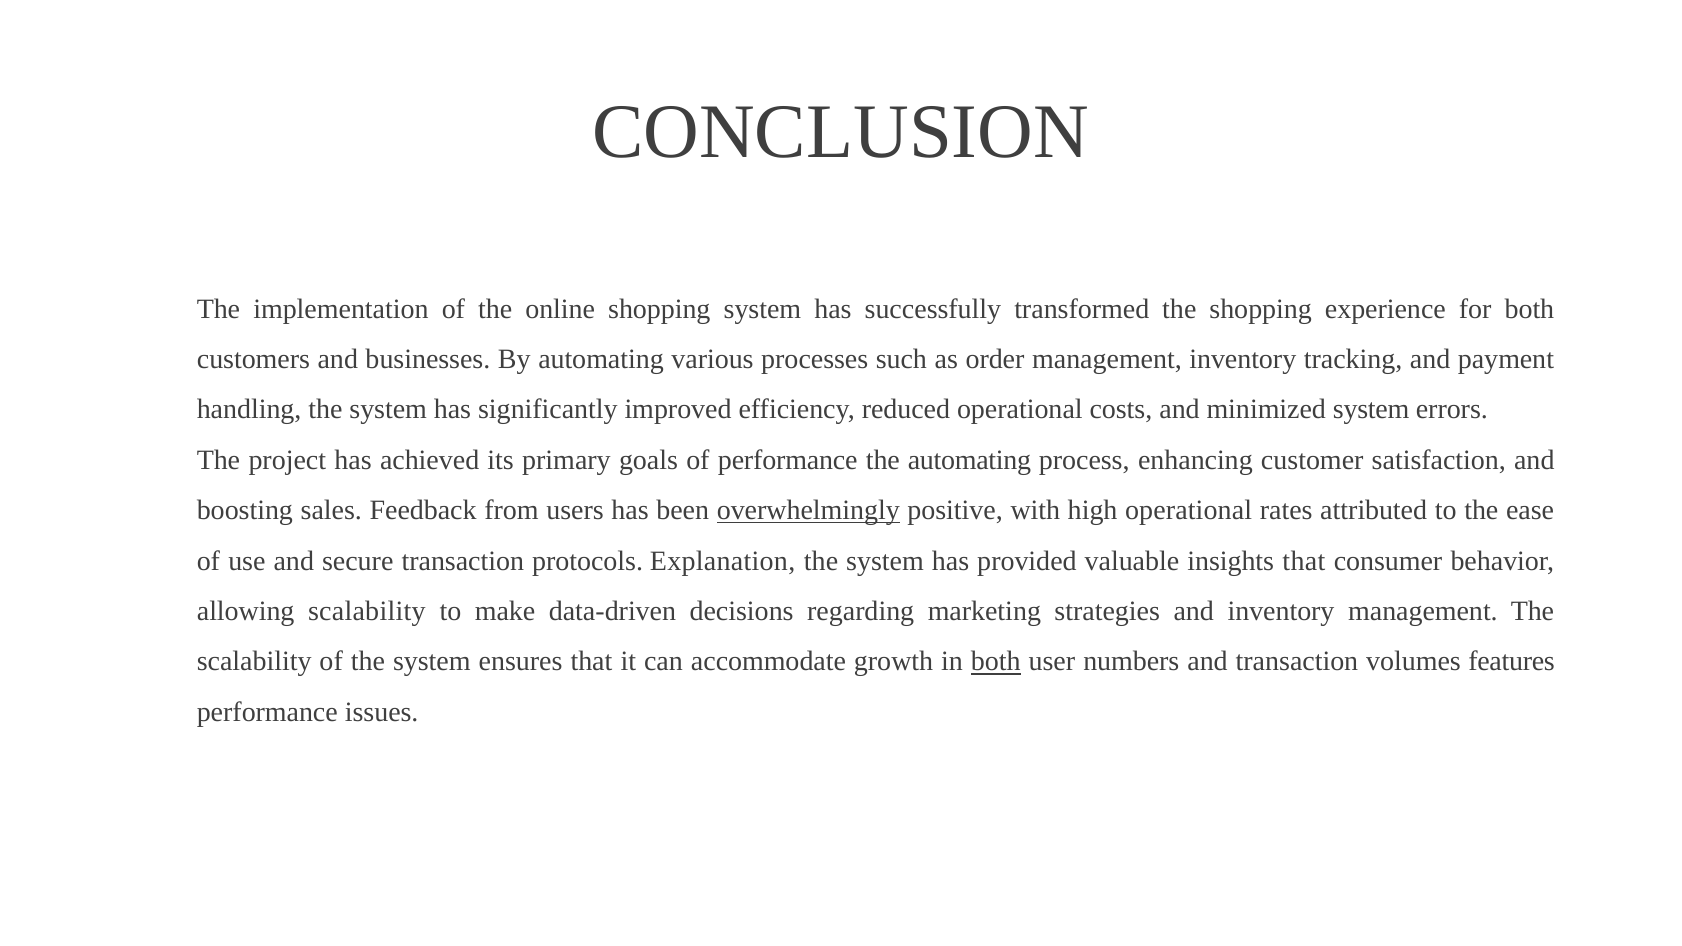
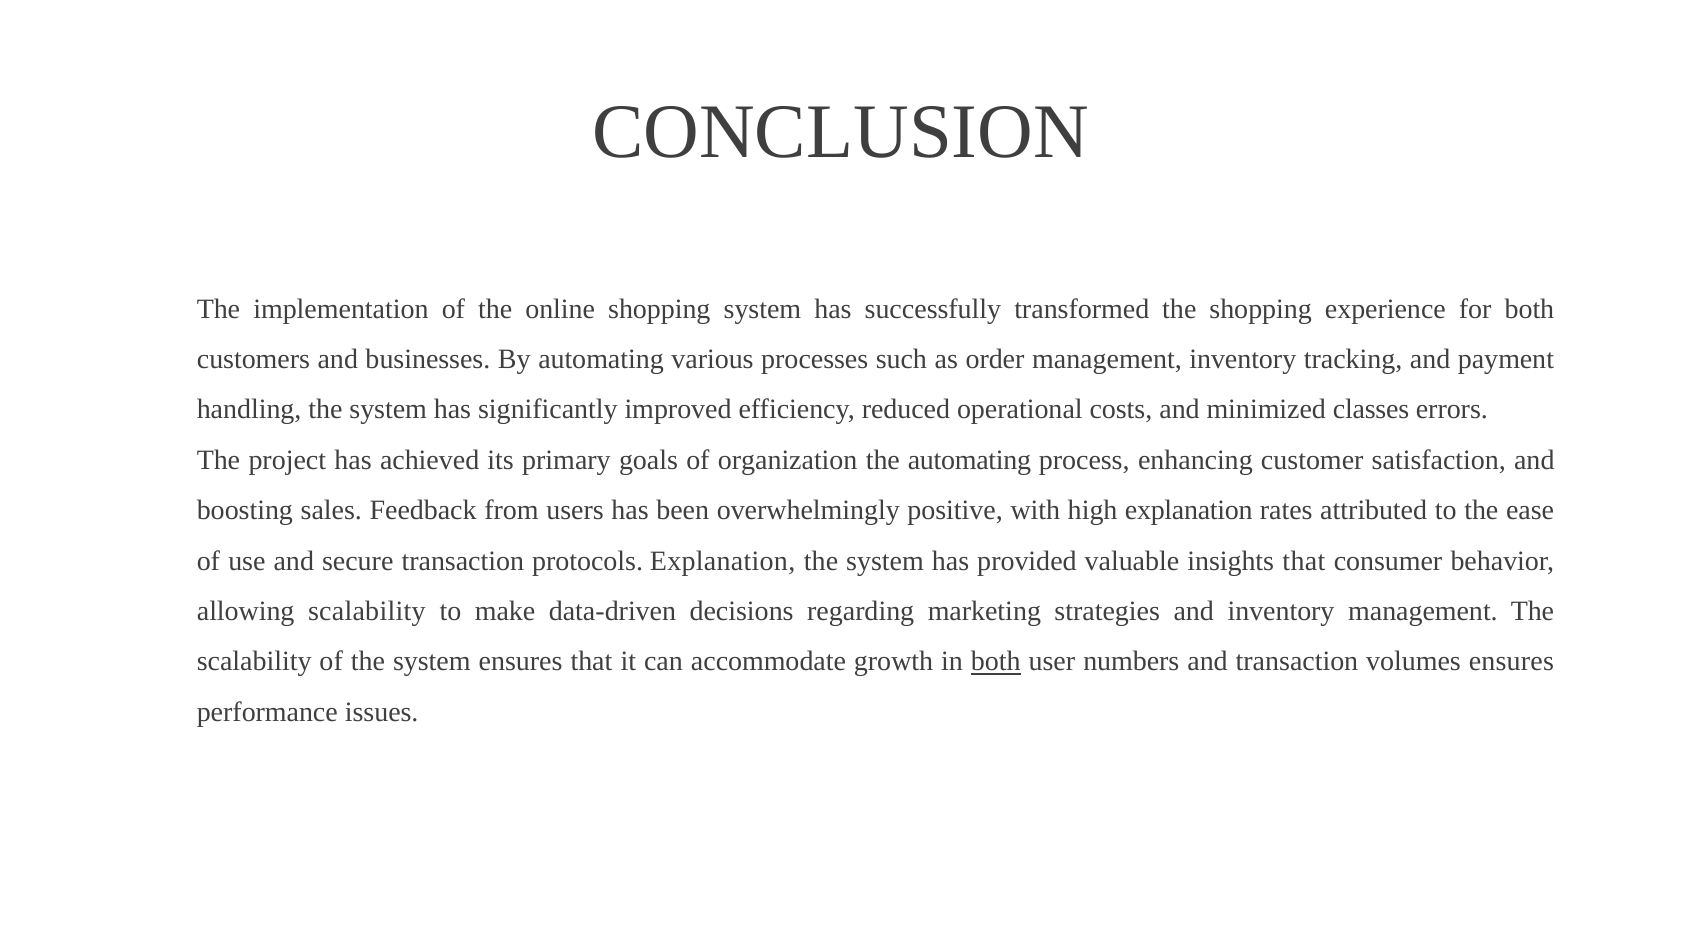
minimized system: system -> classes
of performance: performance -> organization
overwhelmingly underline: present -> none
high operational: operational -> explanation
volumes features: features -> ensures
